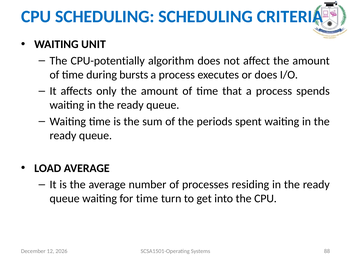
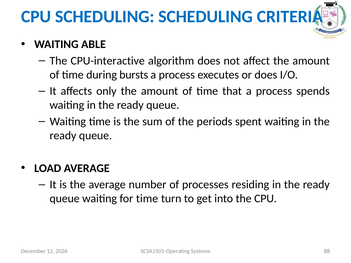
UNIT: UNIT -> ABLE
CPU-potentially: CPU-potentially -> CPU-interactive
